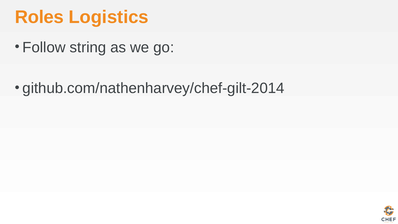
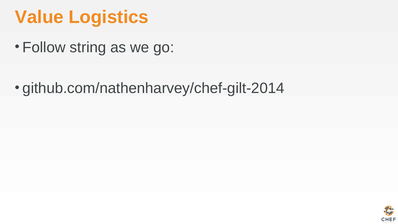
Roles: Roles -> Value
